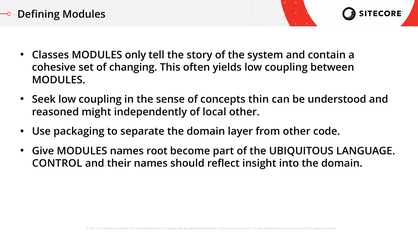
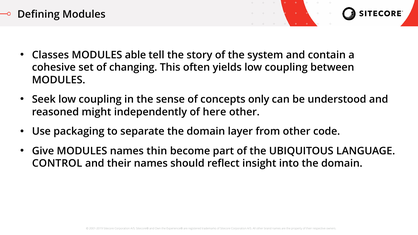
only: only -> able
thin: thin -> only
local: local -> here
root: root -> thin
